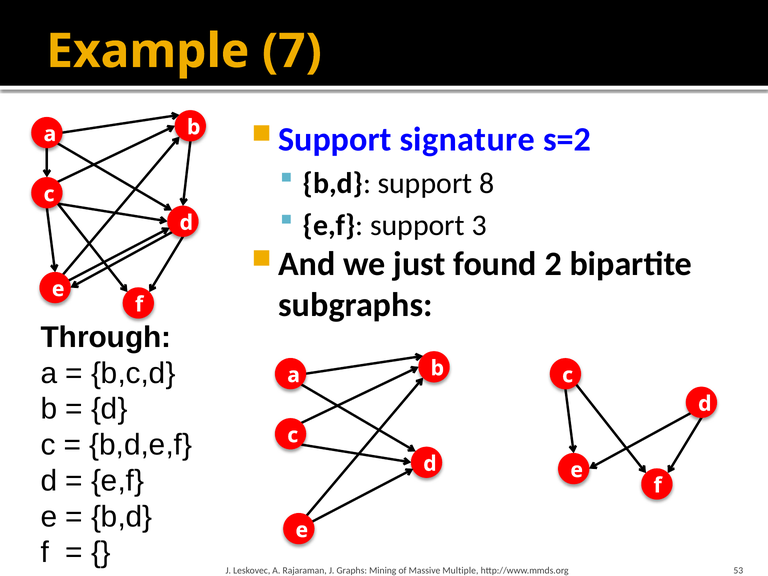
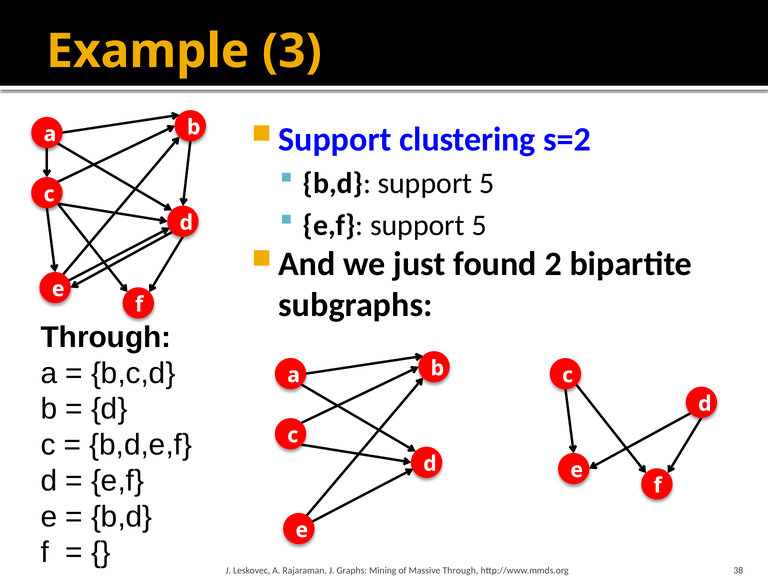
7: 7 -> 3
signature: signature -> clustering
b,d support 8: 8 -> 5
e,f support 3: 3 -> 5
Massive Multiple: Multiple -> Through
53: 53 -> 38
